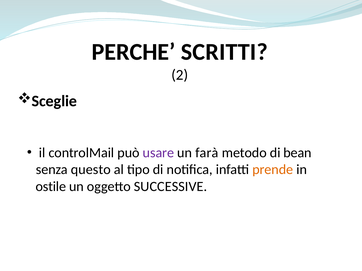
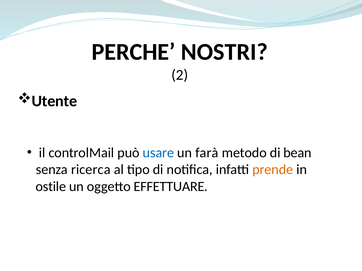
SCRITTI: SCRITTI -> NOSTRI
Sceglie: Sceglie -> Utente
usare colour: purple -> blue
questo: questo -> ricerca
SUCCESSIVE: SUCCESSIVE -> EFFETTUARE
